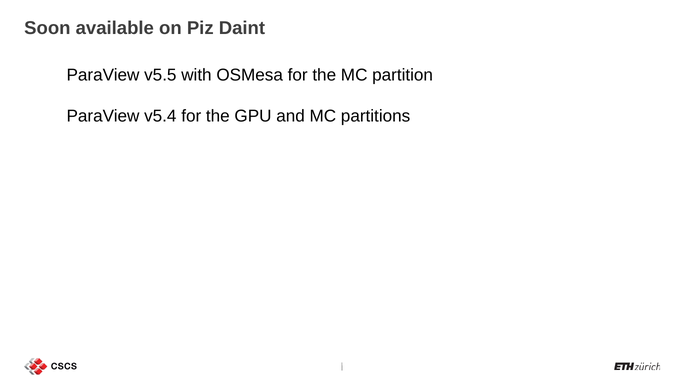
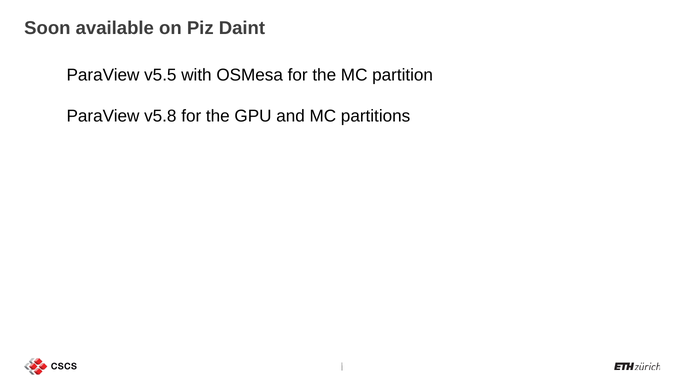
v5.4: v5.4 -> v5.8
